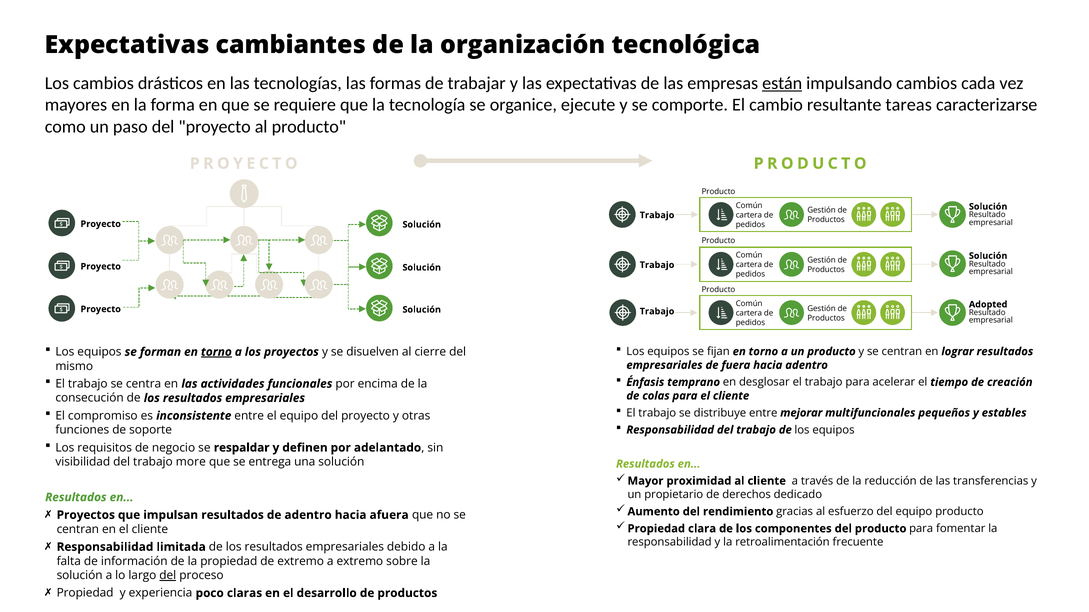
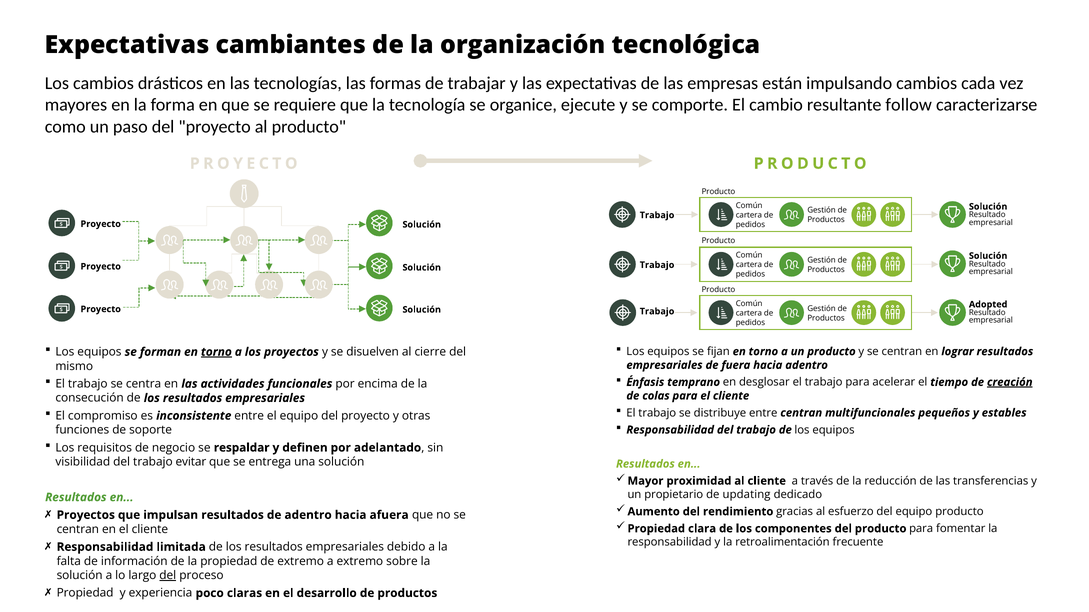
están underline: present -> none
tareas: tareas -> follow
creación underline: none -> present
entre mejorar: mejorar -> centran
more: more -> evitar
derechos: derechos -> updating
